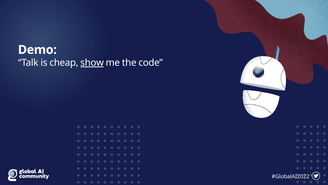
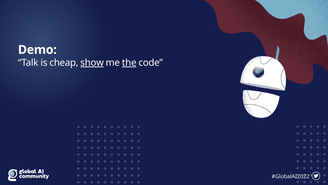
the underline: none -> present
